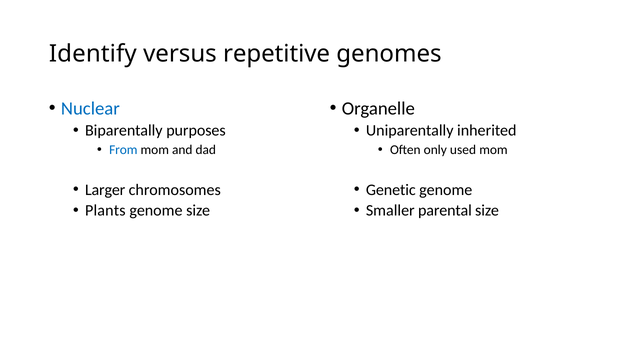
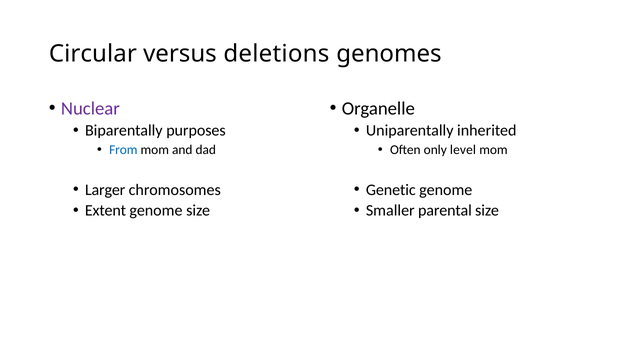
Identify: Identify -> Circular
repetitive: repetitive -> deletions
Nuclear colour: blue -> purple
used: used -> level
Plants: Plants -> Extent
